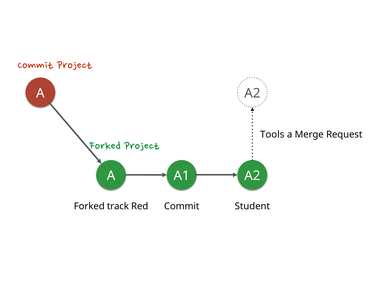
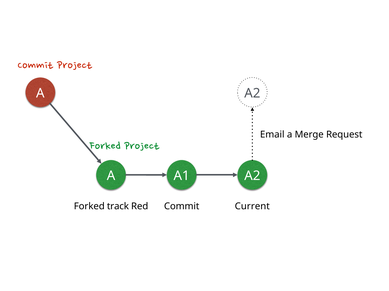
Tools: Tools -> Email
Student: Student -> Current
